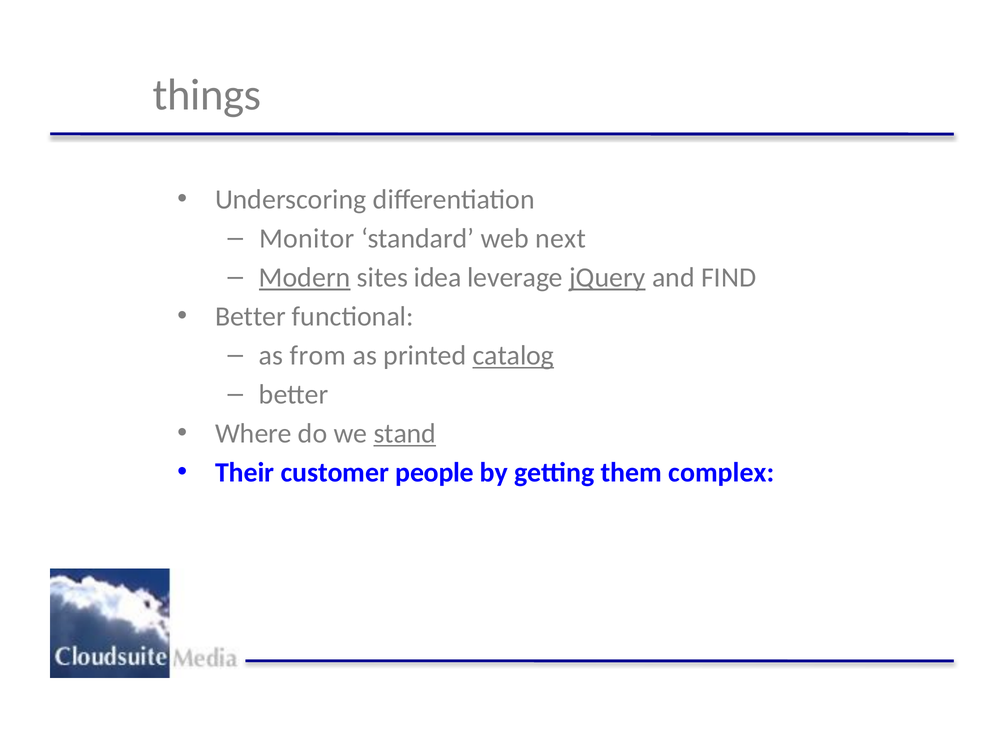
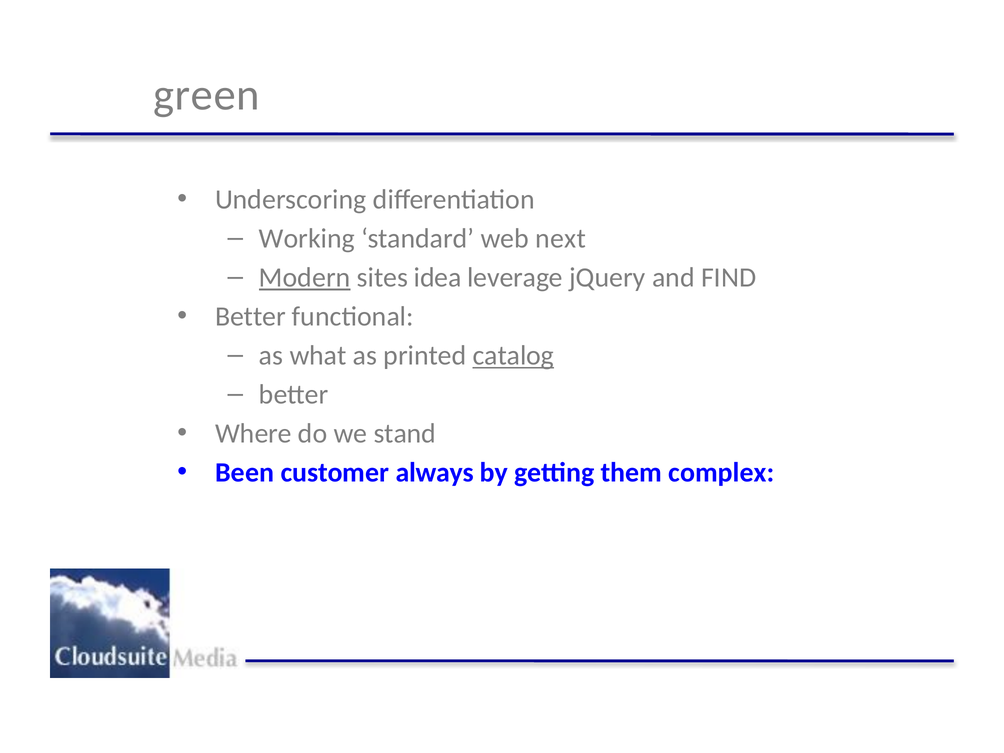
things: things -> green
Monitor: Monitor -> Working
jQuery underline: present -> none
from: from -> what
stand underline: present -> none
Their: Their -> Been
people: people -> always
